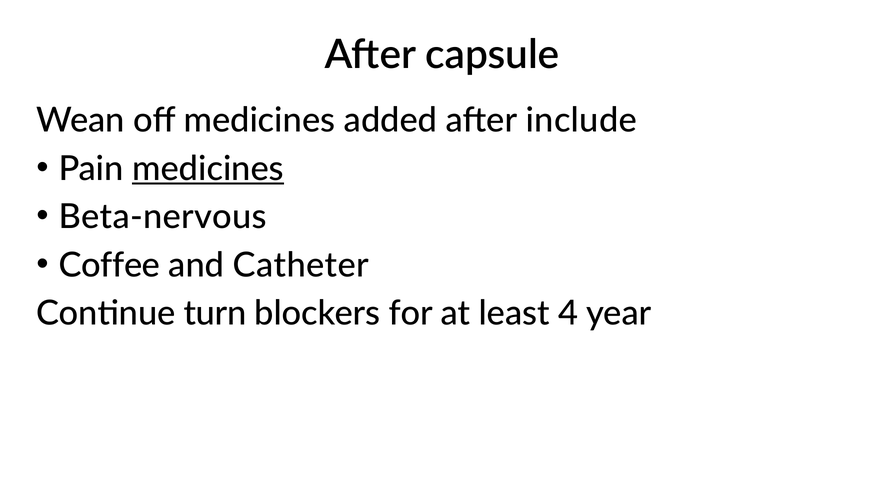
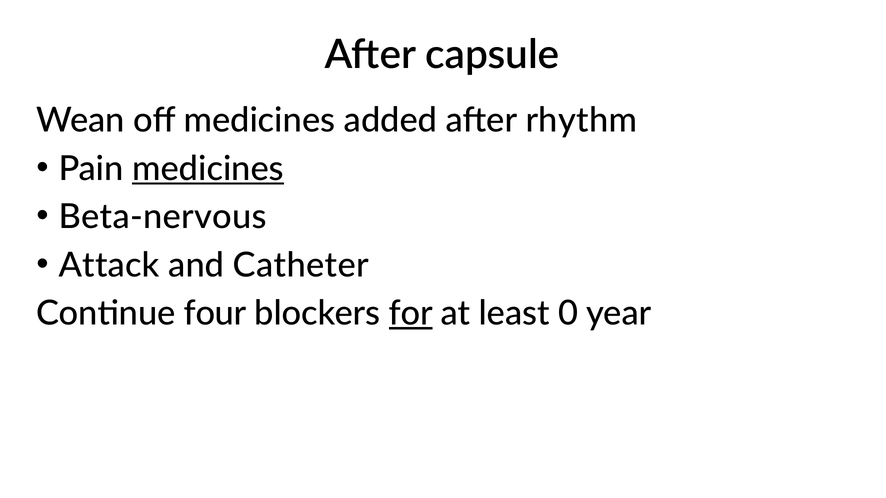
include: include -> rhythm
Coffee: Coffee -> Attack
turn: turn -> four
for underline: none -> present
4: 4 -> 0
